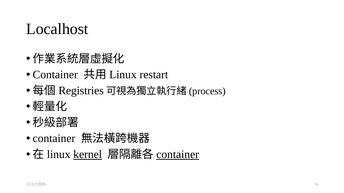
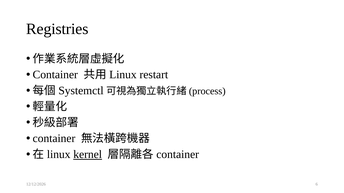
Localhost: Localhost -> Registries
Registries: Registries -> Systemctl
container at (178, 155) underline: present -> none
